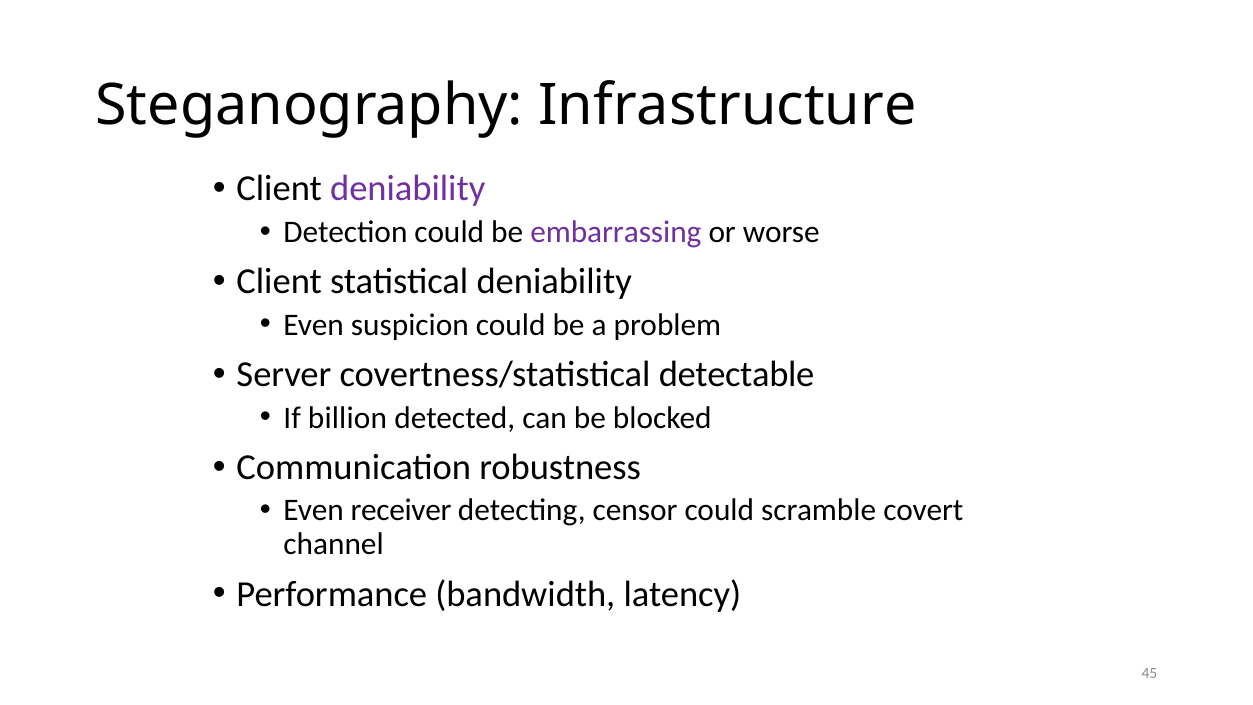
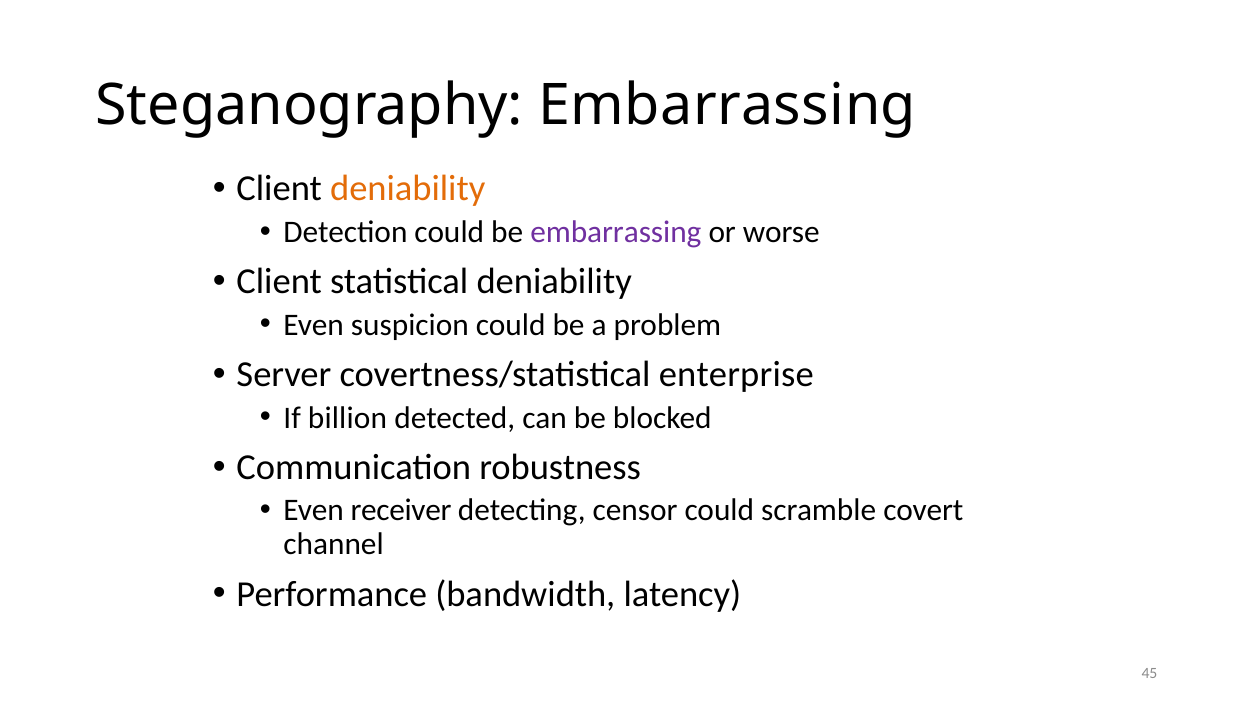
Steganography Infrastructure: Infrastructure -> Embarrassing
deniability at (408, 189) colour: purple -> orange
detectable: detectable -> enterprise
